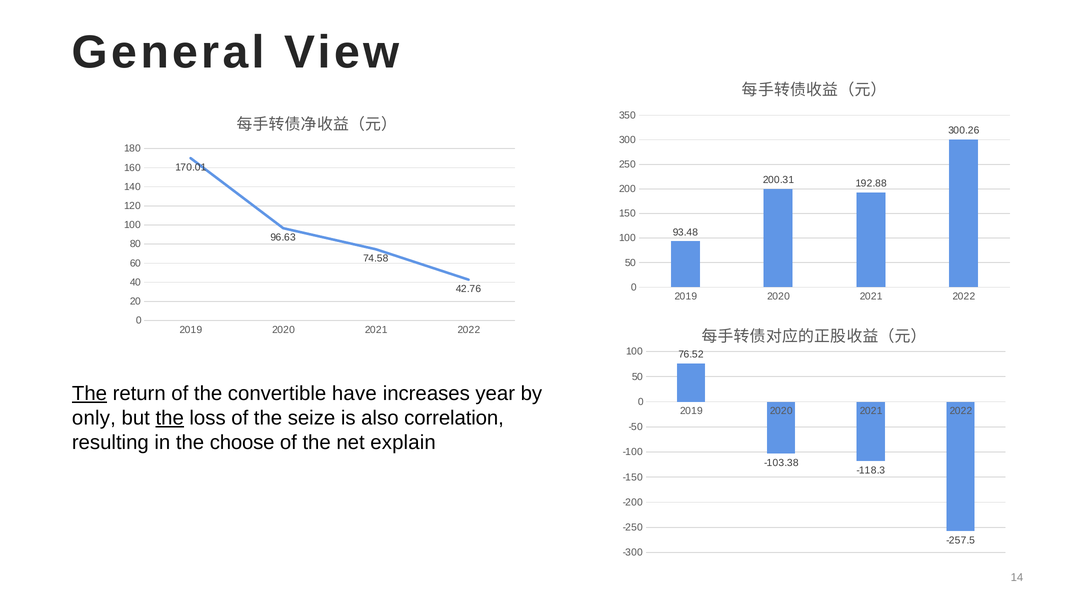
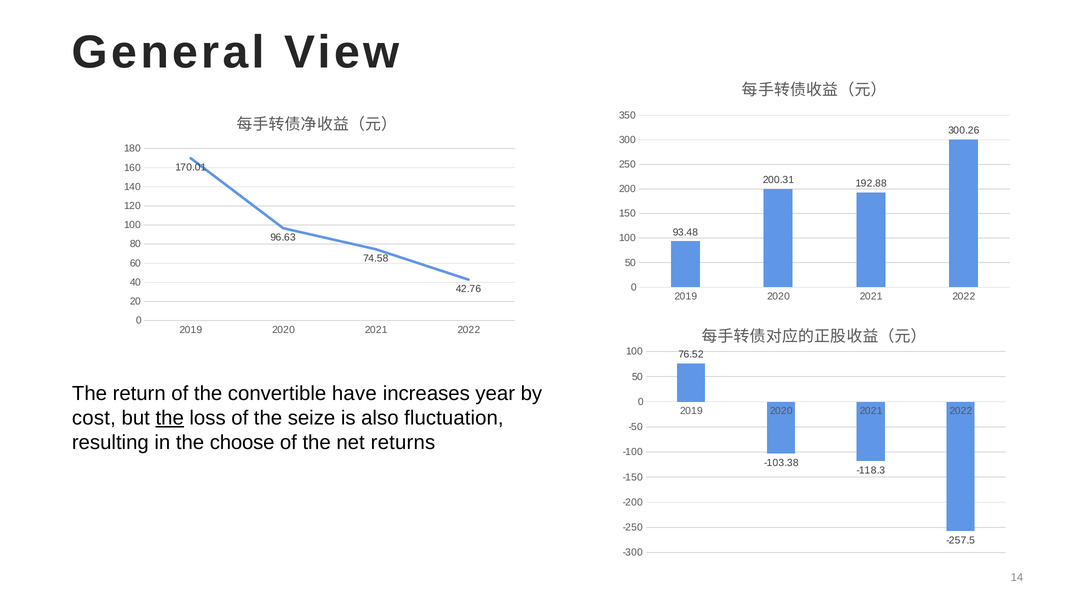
The at (89, 393) underline: present -> none
only: only -> cost
correlation: correlation -> fluctuation
explain: explain -> returns
